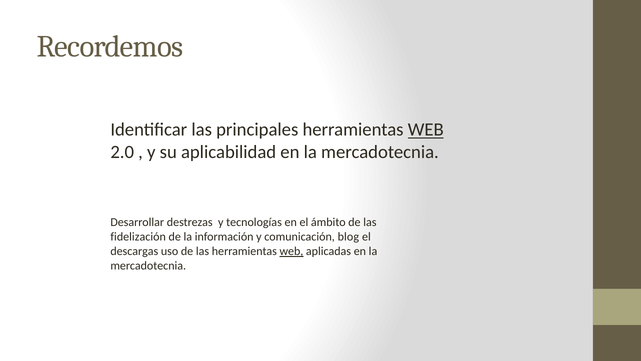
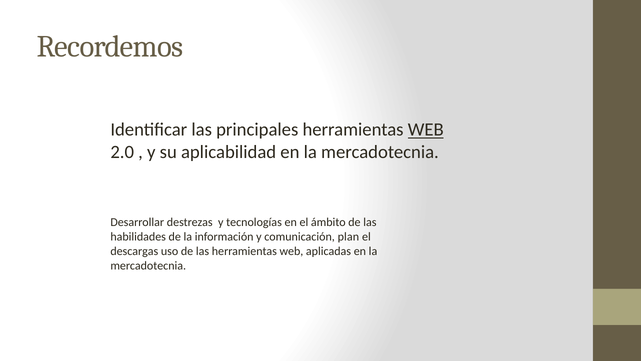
fidelización: fidelización -> habilidades
blog: blog -> plan
web at (291, 251) underline: present -> none
